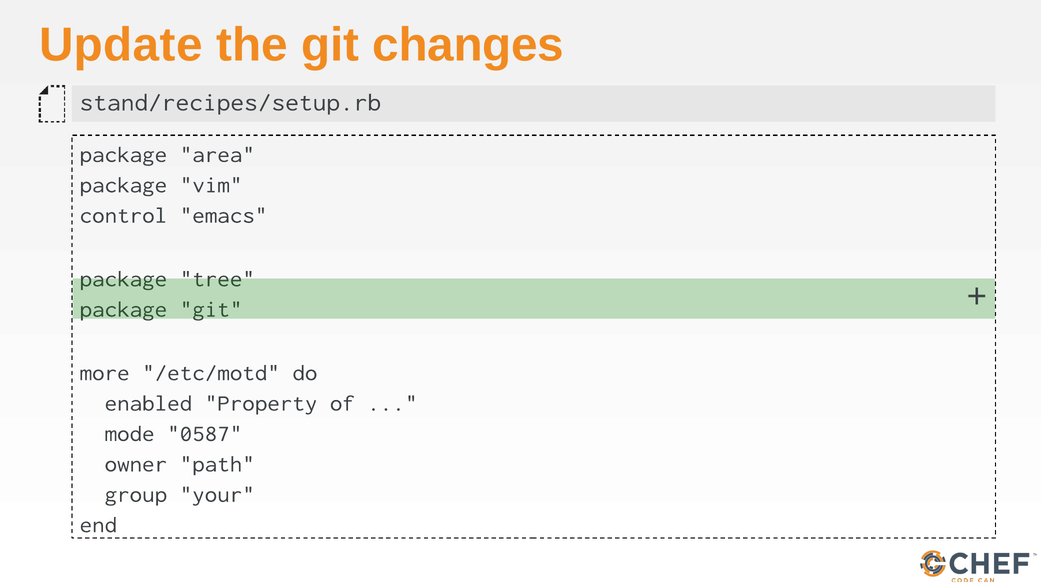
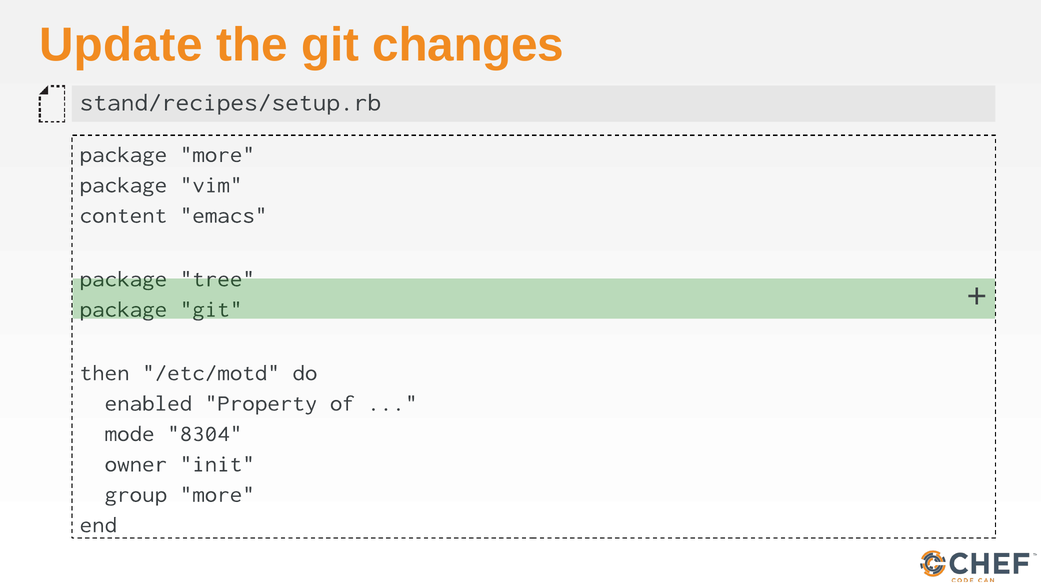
package area: area -> more
control: control -> content
more: more -> then
0587: 0587 -> 8304
path: path -> init
group your: your -> more
